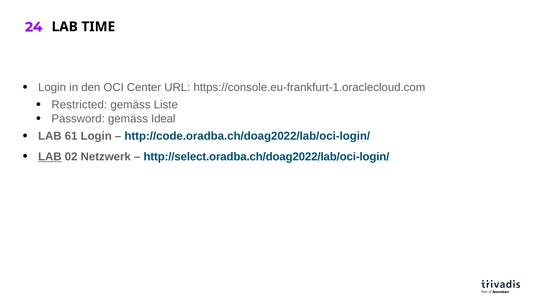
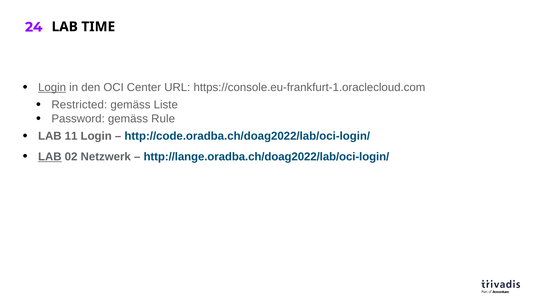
Login at (52, 88) underline: none -> present
Ideal: Ideal -> Rule
61: 61 -> 11
http://select.oradba.ch/doag2022/lab/oci-login/: http://select.oradba.ch/doag2022/lab/oci-login/ -> http://lange.oradba.ch/doag2022/lab/oci-login/
